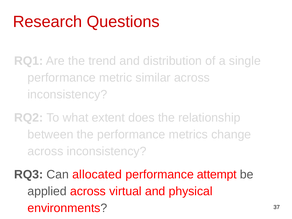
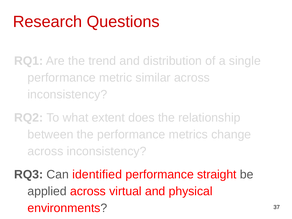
allocated: allocated -> identified
attempt: attempt -> straight
